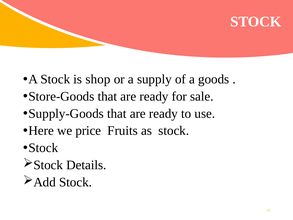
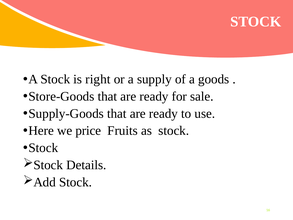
shop: shop -> right
